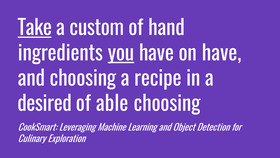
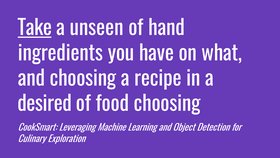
custom: custom -> unseen
you underline: present -> none
on have: have -> what
able: able -> food
